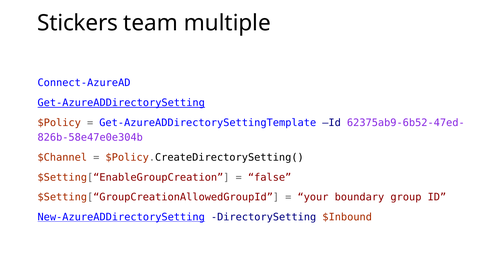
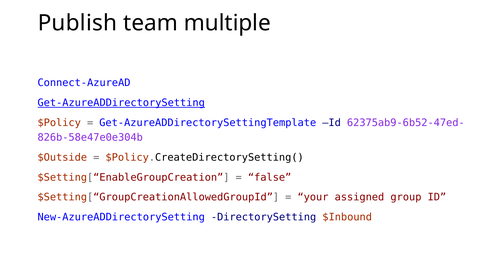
Stickers: Stickers -> Publish
$Channel: $Channel -> $Outside
boundary: boundary -> assigned
New-AzureADDirectorySetting underline: present -> none
